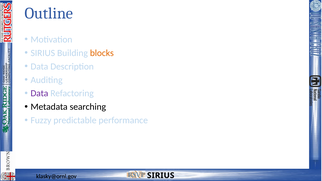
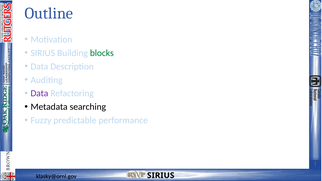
blocks colour: orange -> green
